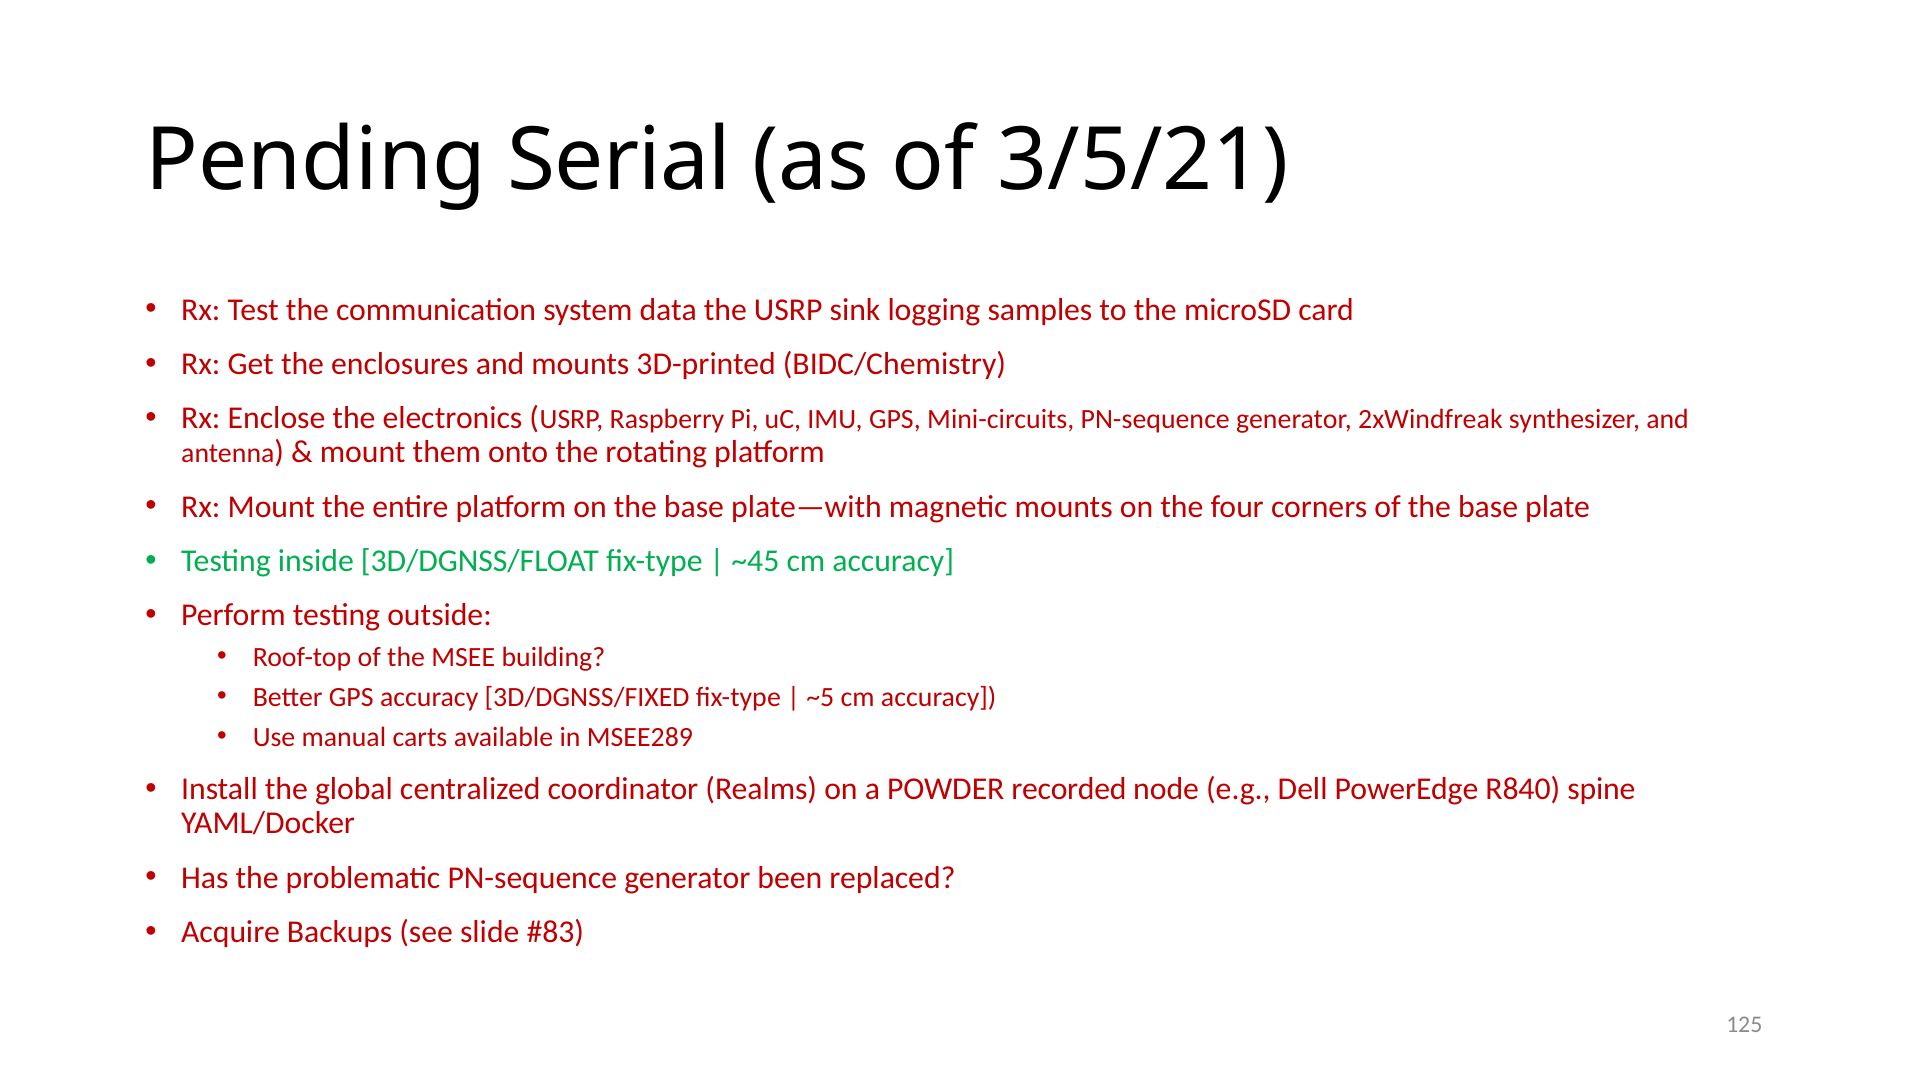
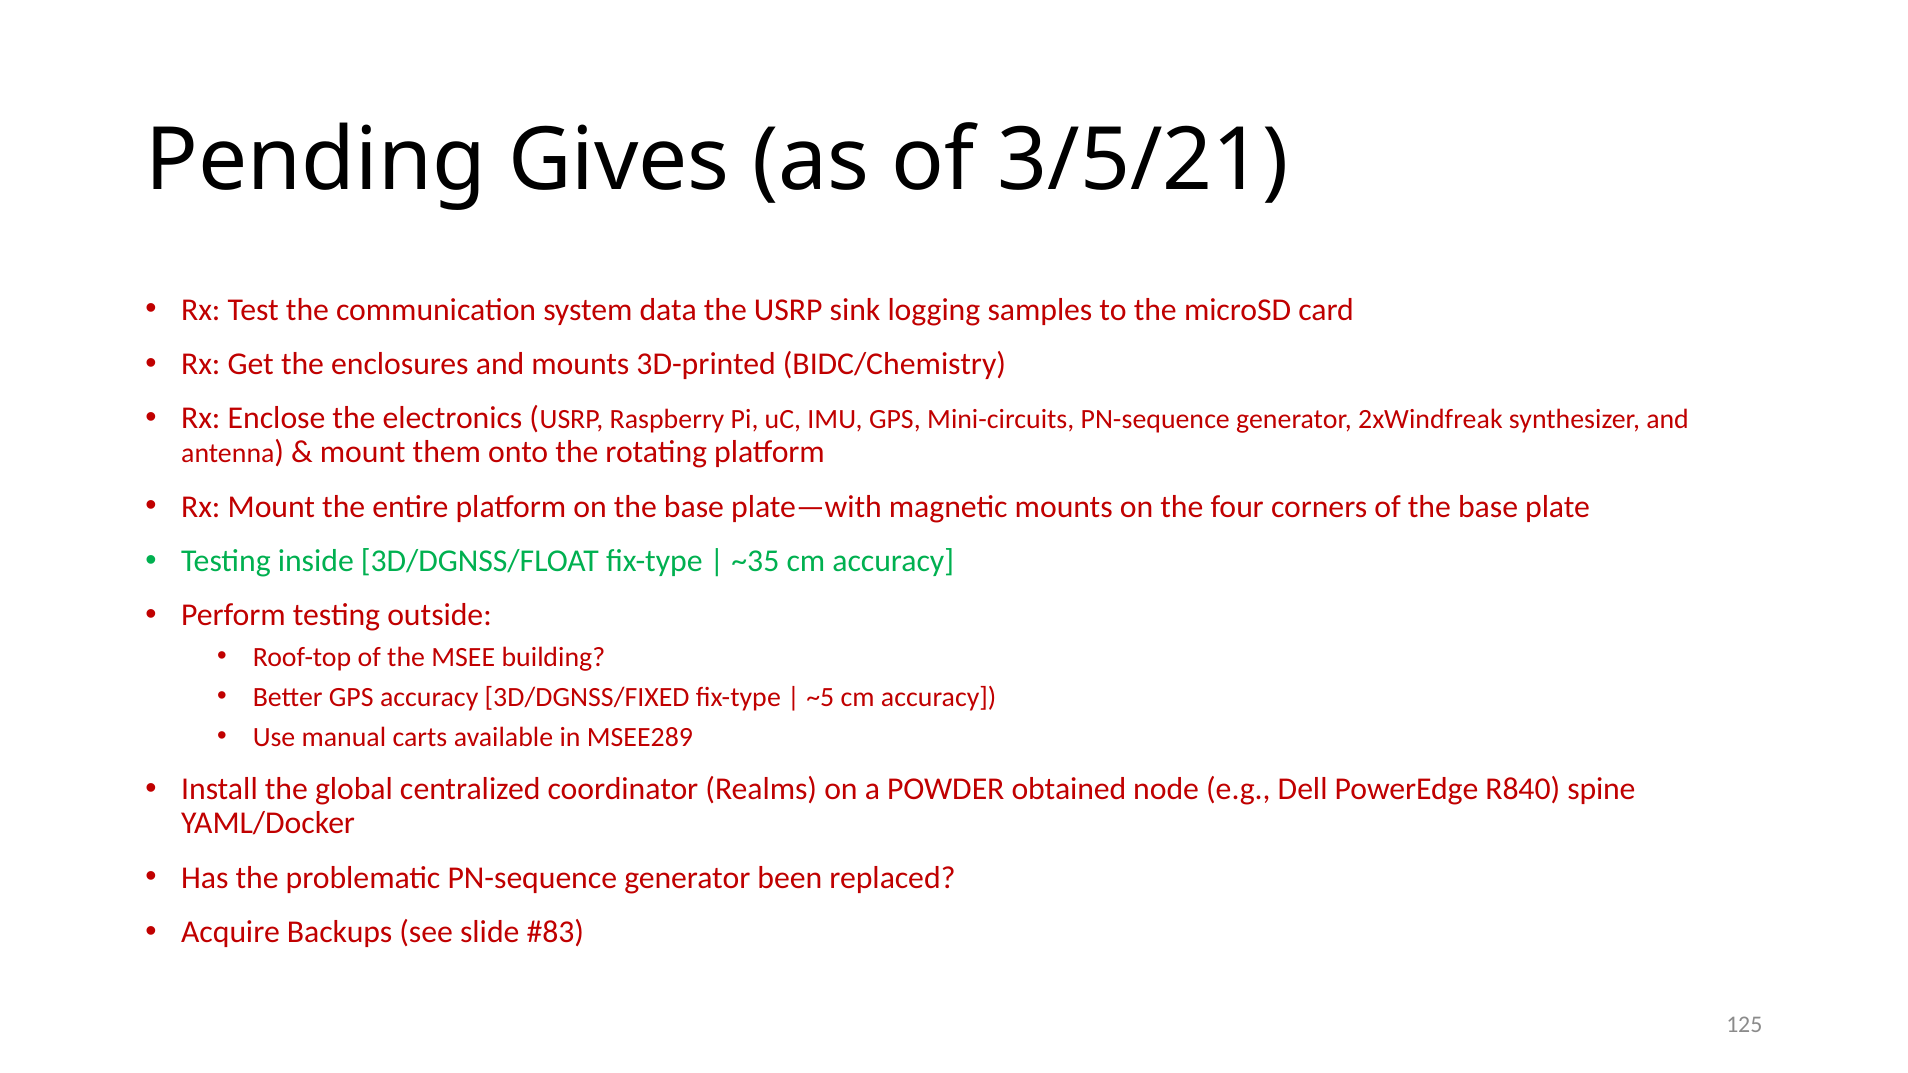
Serial: Serial -> Gives
~45: ~45 -> ~35
recorded: recorded -> obtained
